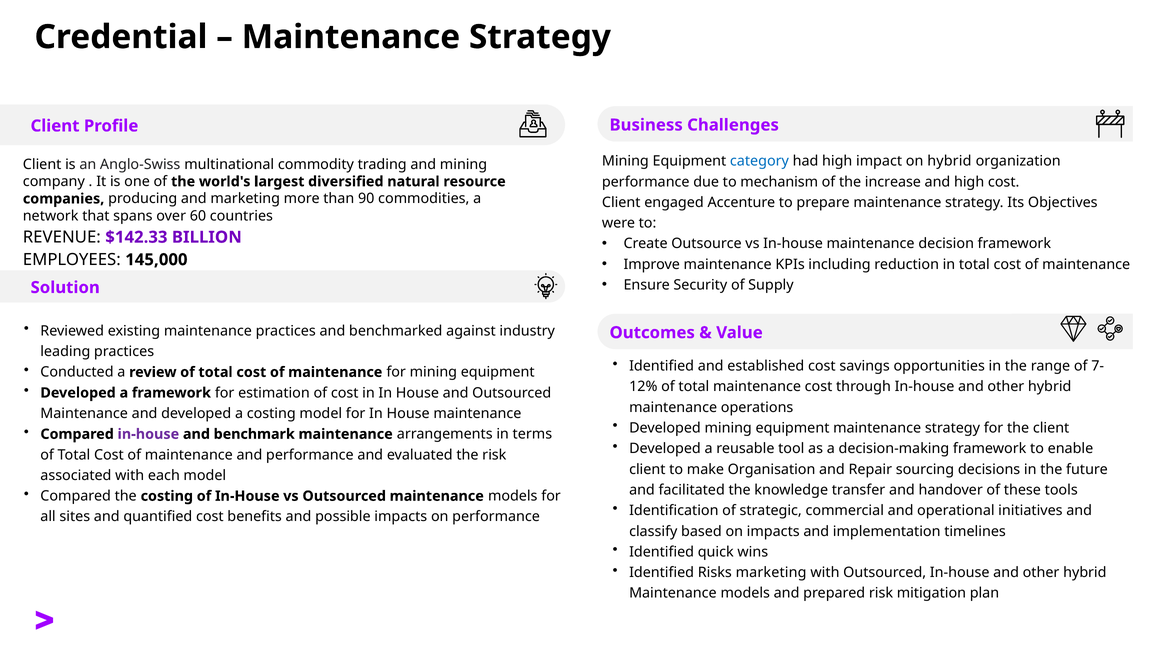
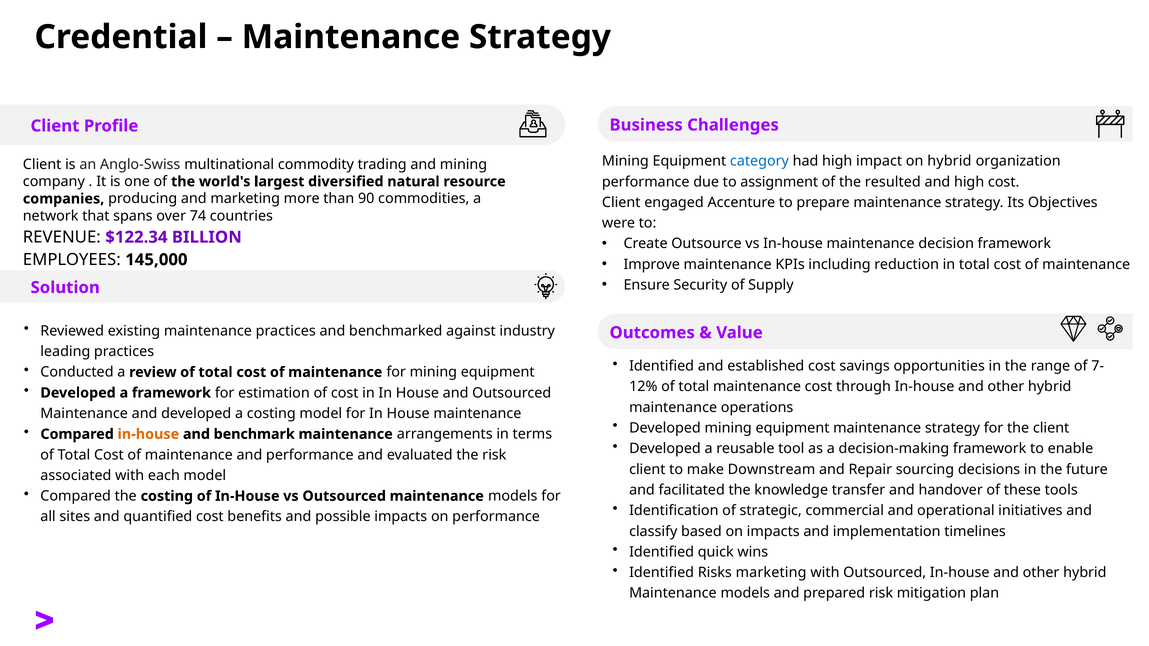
mechanism: mechanism -> assignment
increase: increase -> resulted
60: 60 -> 74
$142.33: $142.33 -> $122.34
in-house at (148, 434) colour: purple -> orange
Organisation: Organisation -> Downstream
